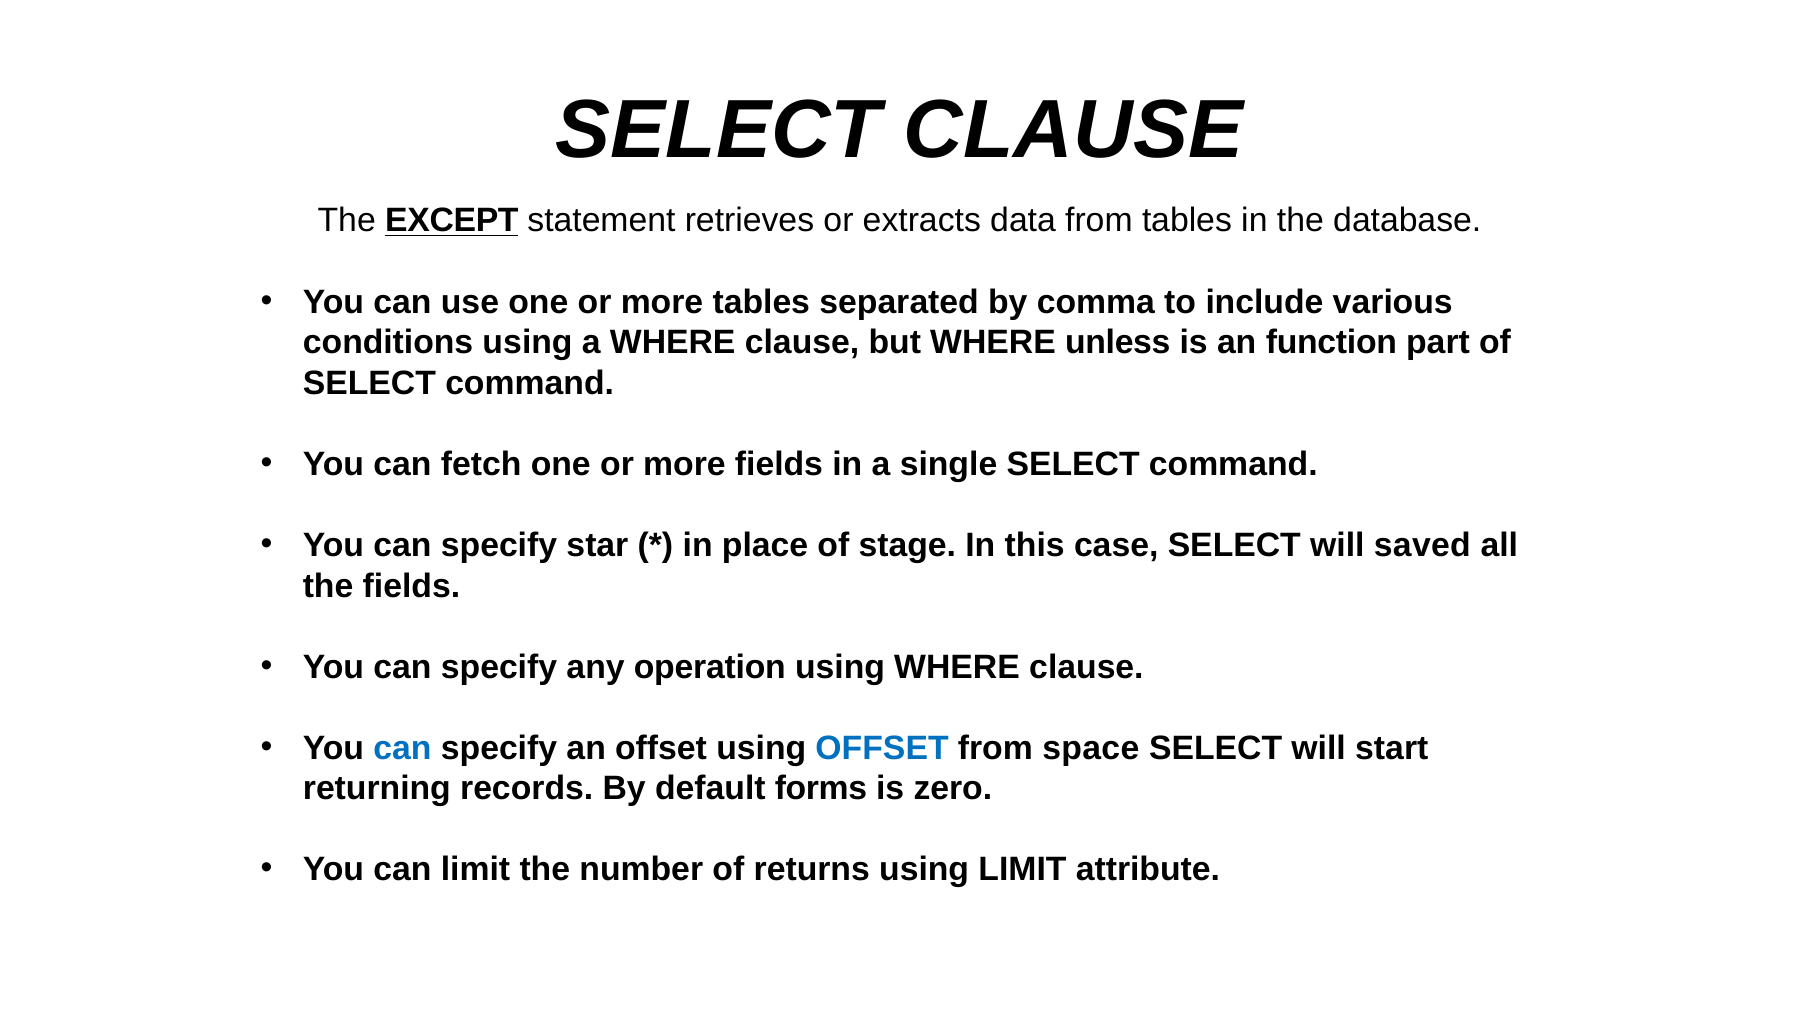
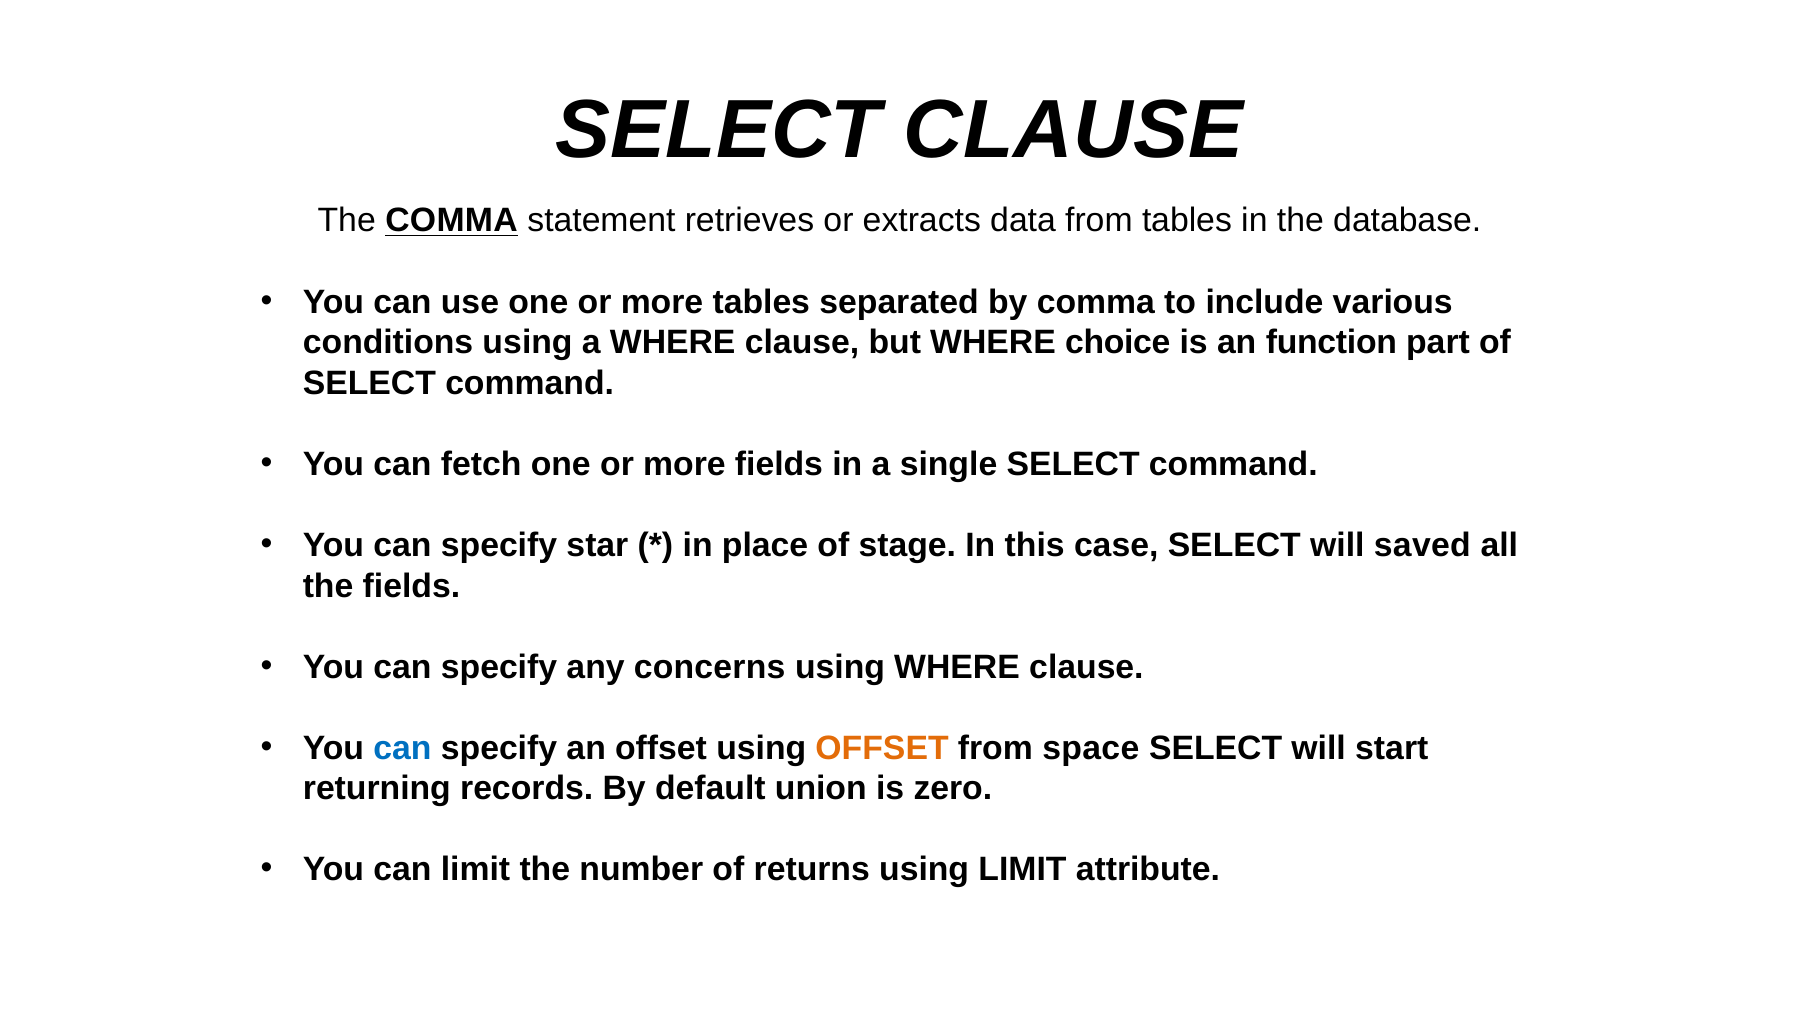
The EXCEPT: EXCEPT -> COMMA
unless: unless -> choice
operation: operation -> concerns
OFFSET at (882, 748) colour: blue -> orange
forms: forms -> union
